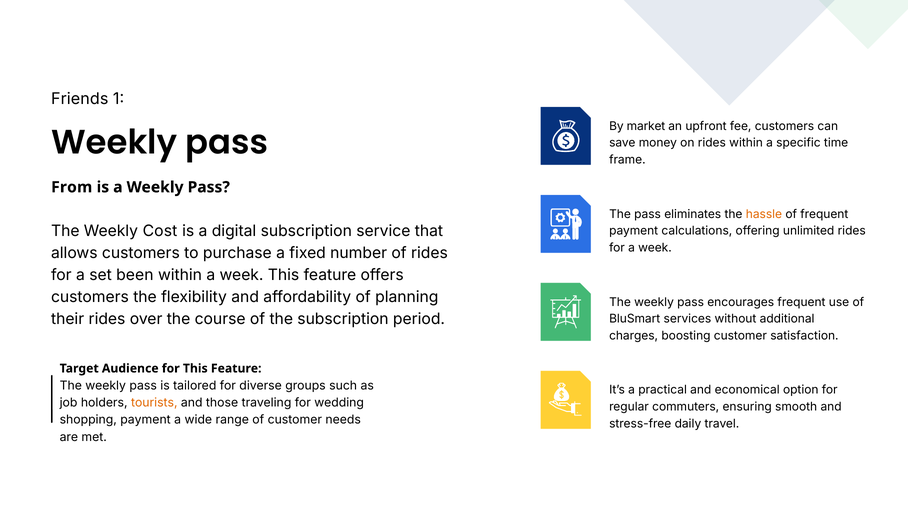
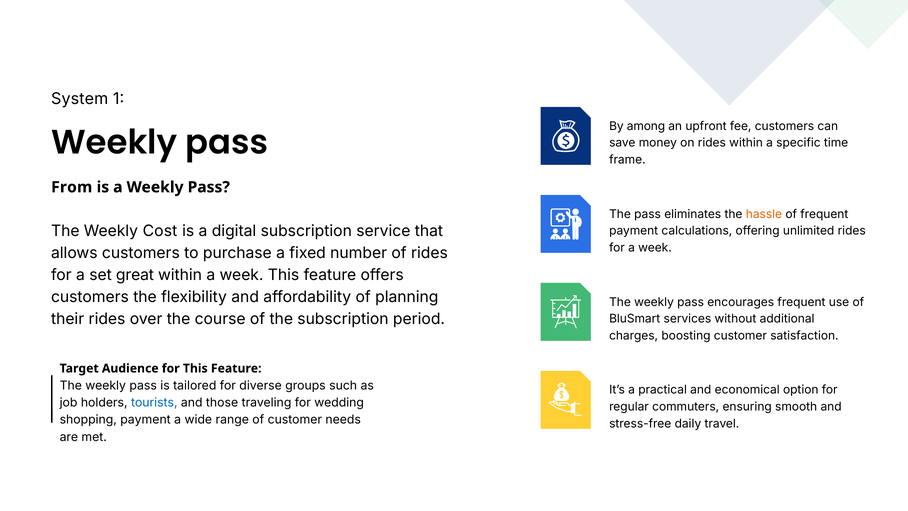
Friends: Friends -> System
market: market -> among
been: been -> great
tourists colour: orange -> blue
